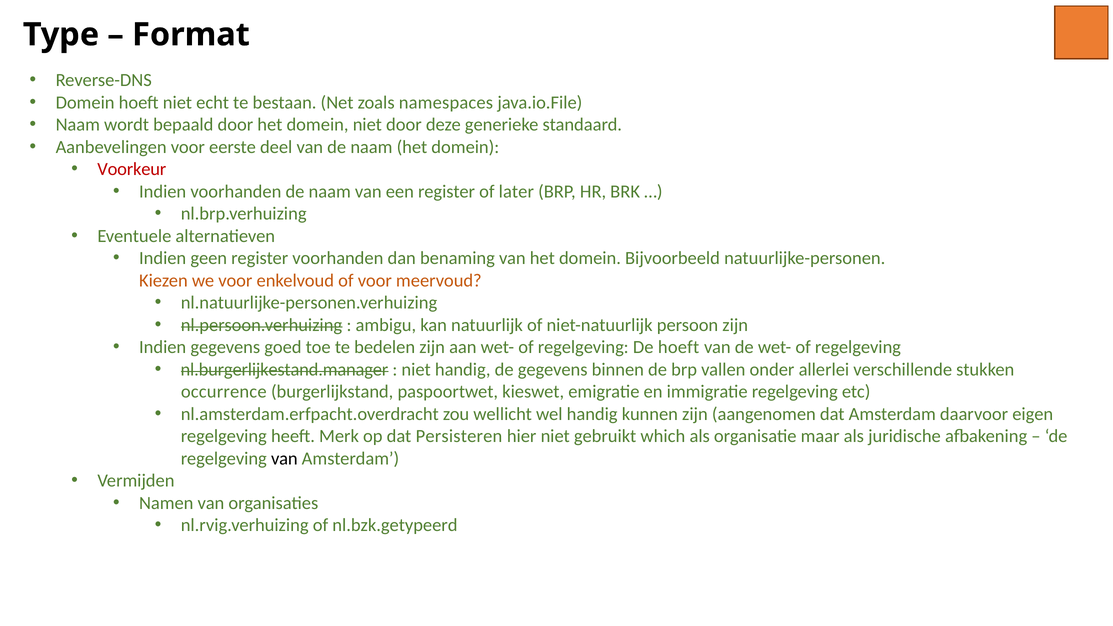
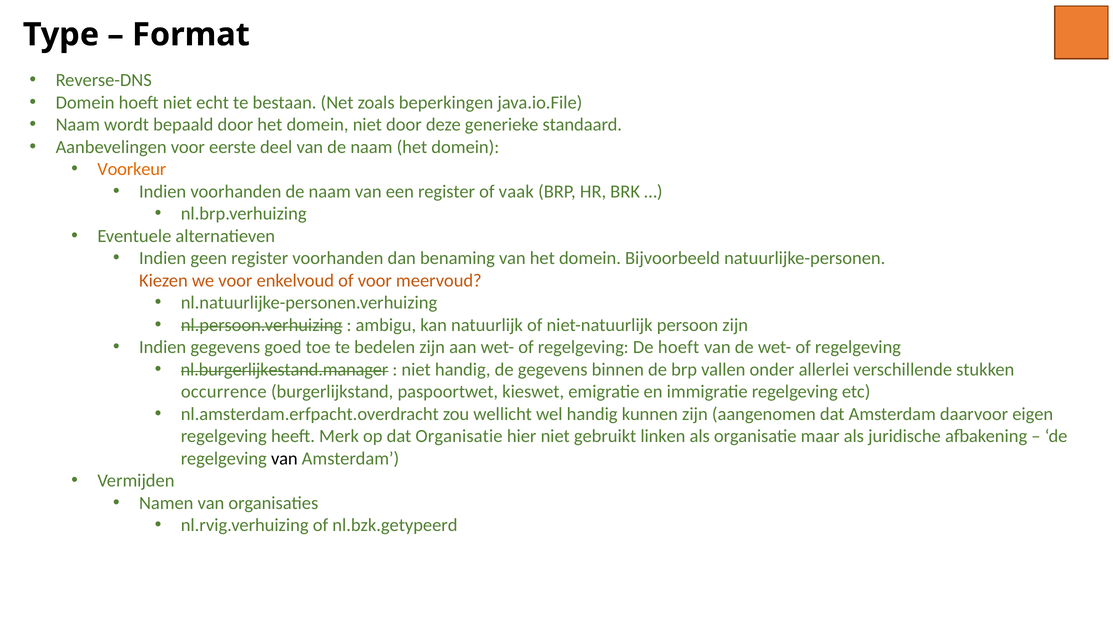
namespaces: namespaces -> beperkingen
Voorkeur colour: red -> orange
later: later -> vaak
dat Persisteren: Persisteren -> Organisatie
which: which -> linken
